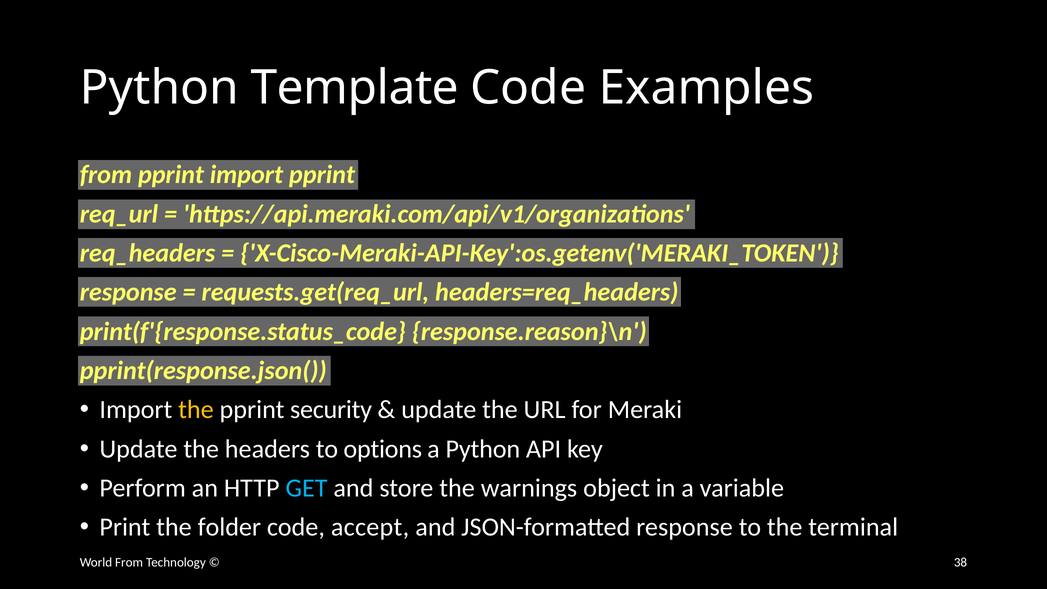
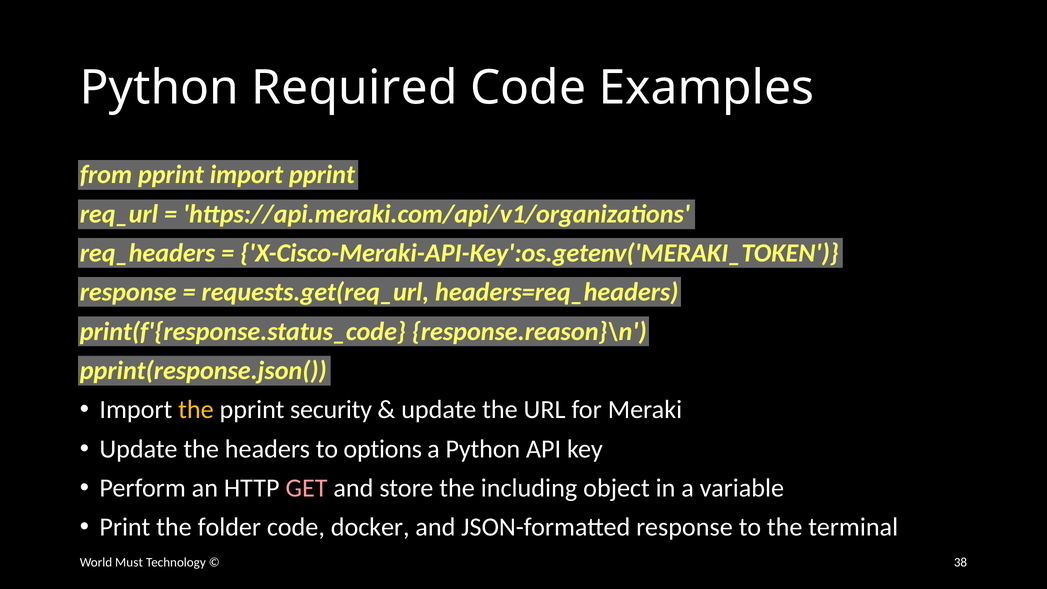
Template: Template -> Required
GET colour: light blue -> pink
warnings: warnings -> including
accept: accept -> docker
World From: From -> Must
